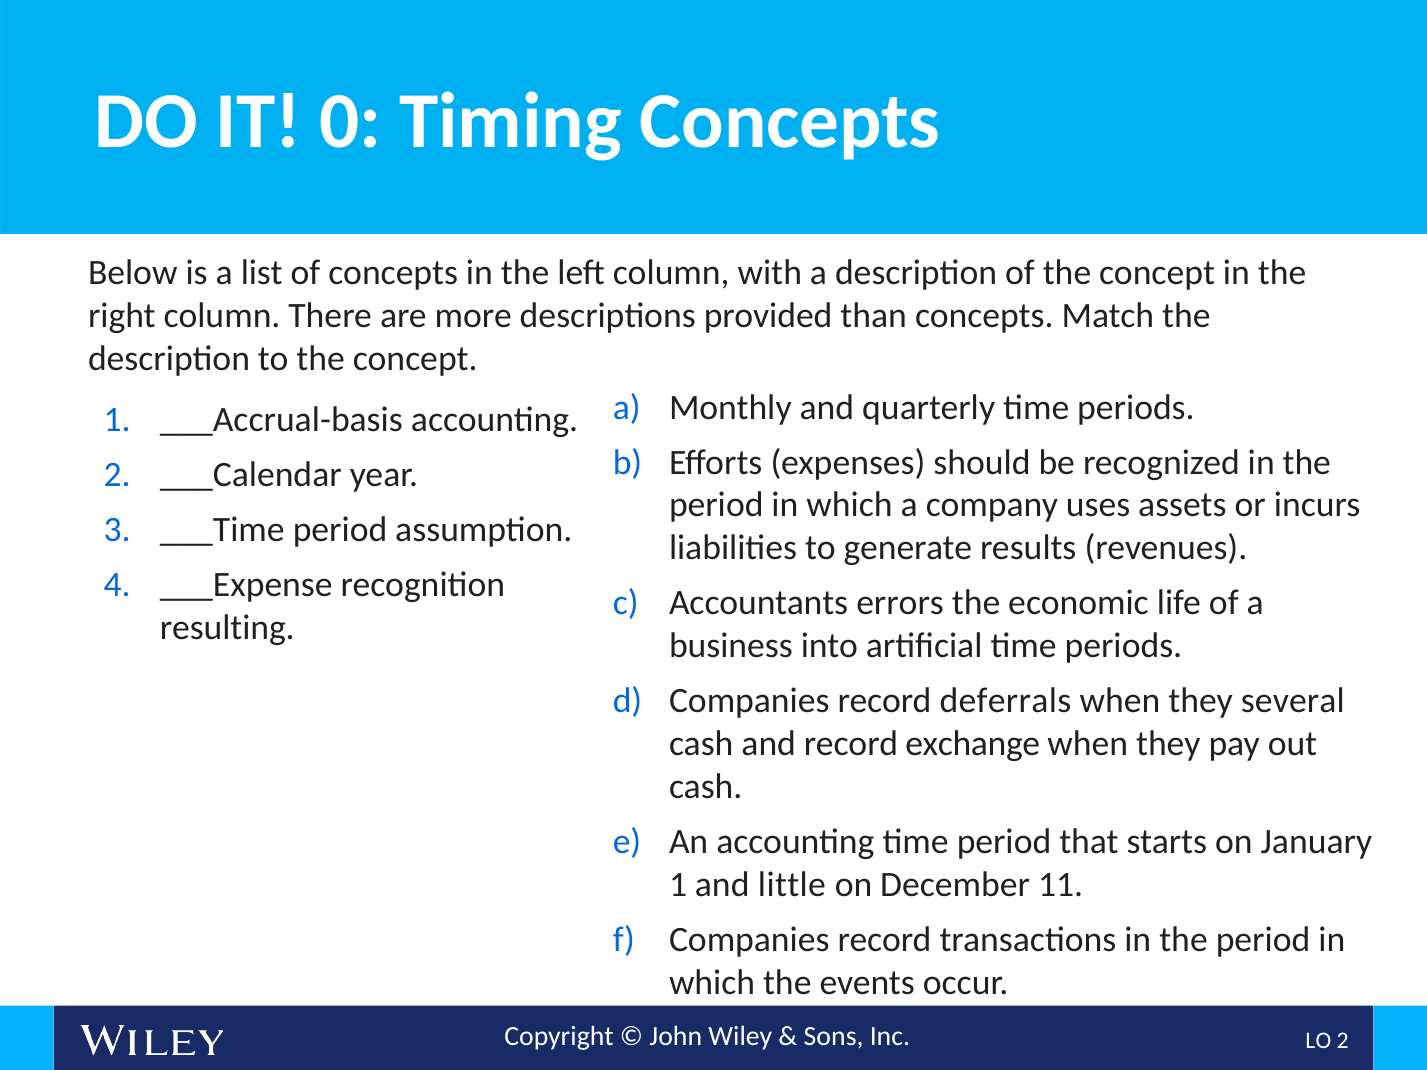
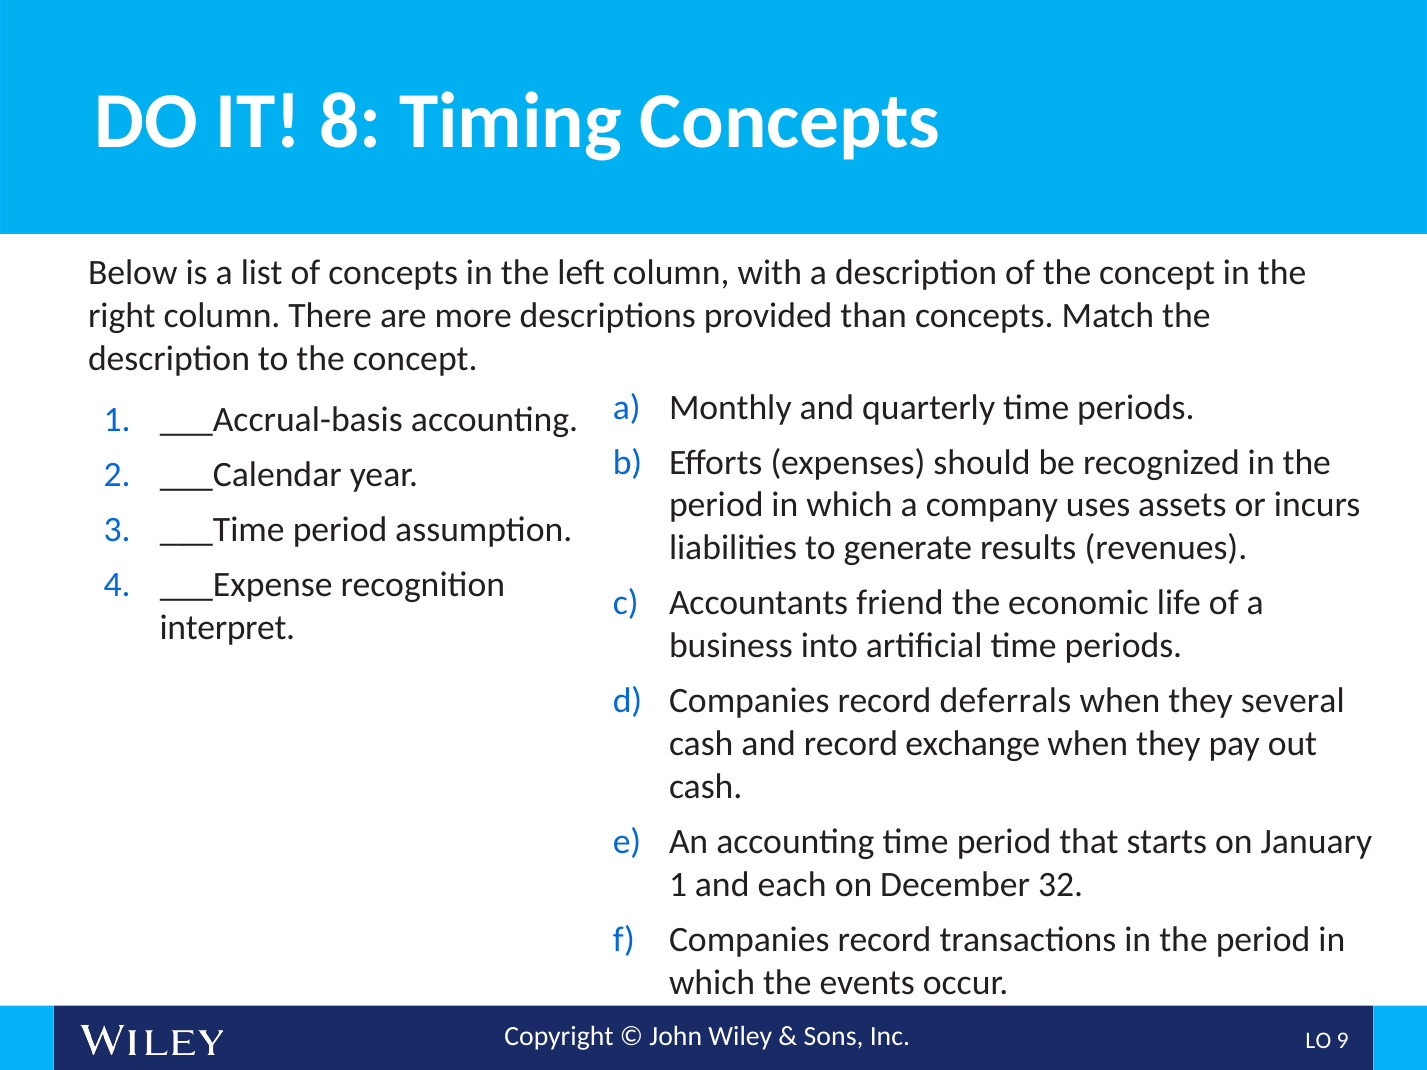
0: 0 -> 8
errors: errors -> friend
resulting: resulting -> interpret
little: little -> each
11: 11 -> 32
O 2: 2 -> 9
